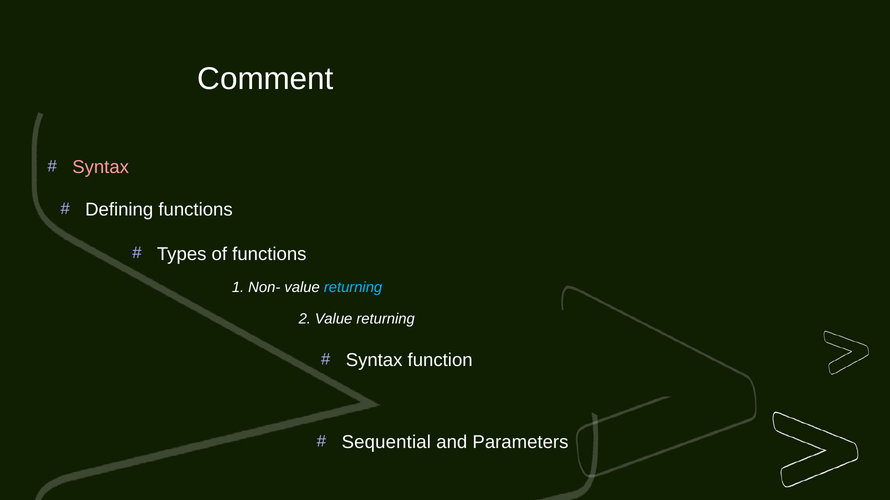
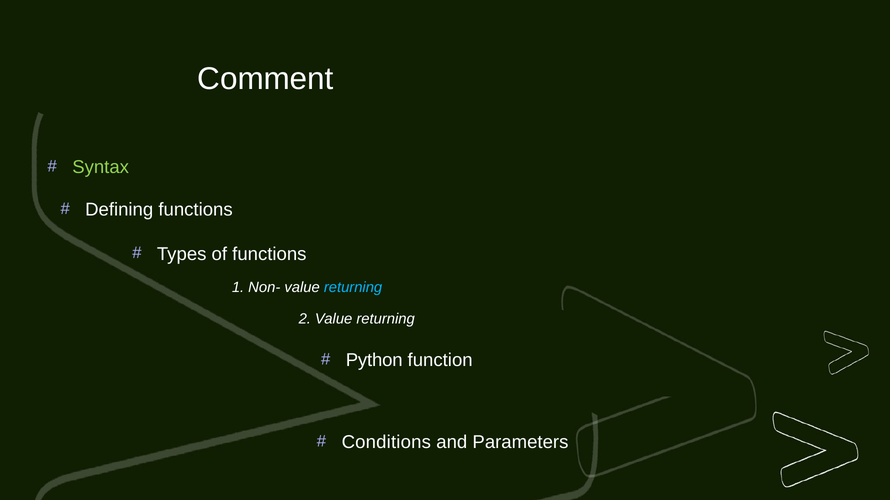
Syntax at (101, 167) colour: pink -> light green
Syntax at (374, 361): Syntax -> Python
Sequential: Sequential -> Conditions
